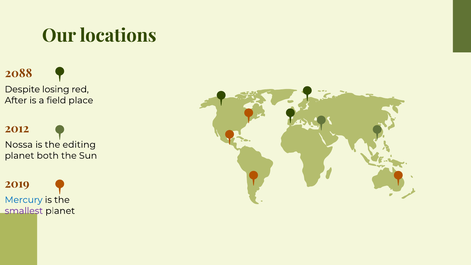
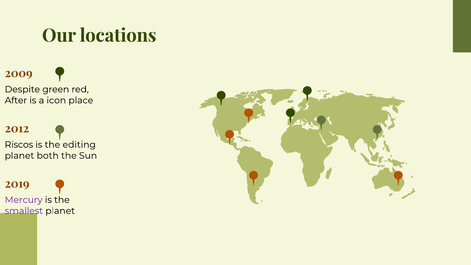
2088: 2088 -> 2009
losing: losing -> green
field: field -> icon
Nossa: Nossa -> Riscos
Mercury colour: blue -> purple
